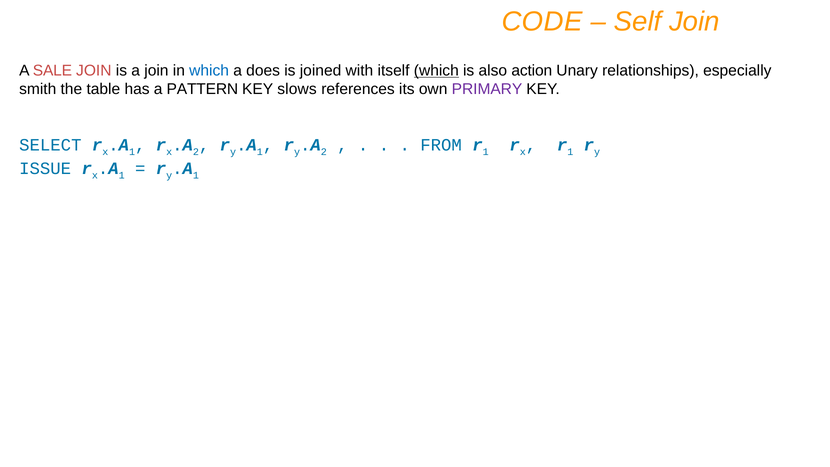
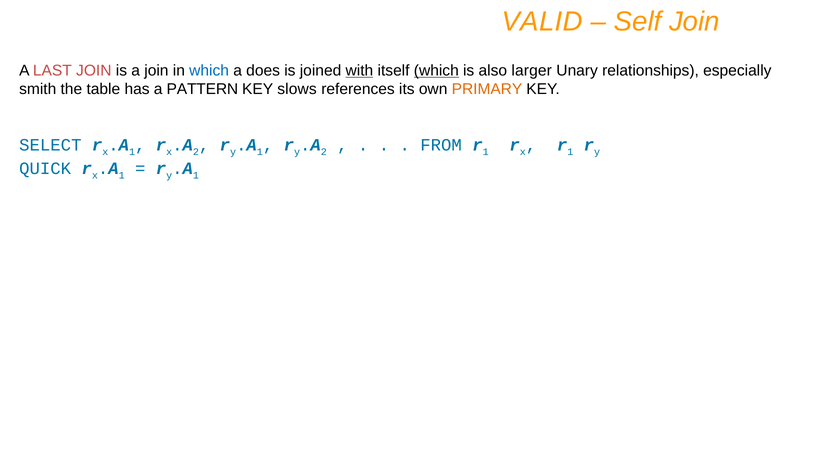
CODE: CODE -> VALID
SALE: SALE -> LAST
with underline: none -> present
action: action -> larger
PRIMARY colour: purple -> orange
ISSUE: ISSUE -> QUICK
